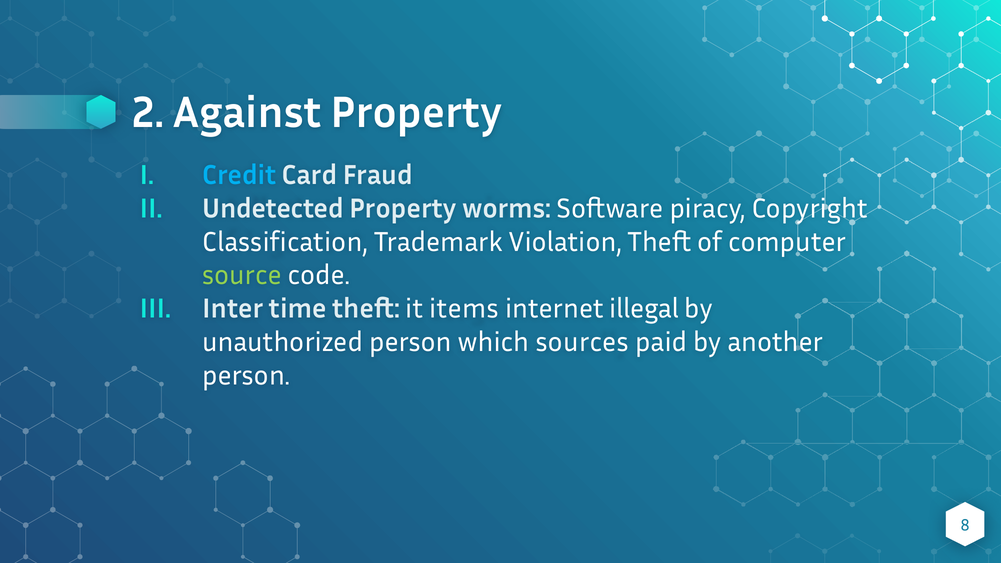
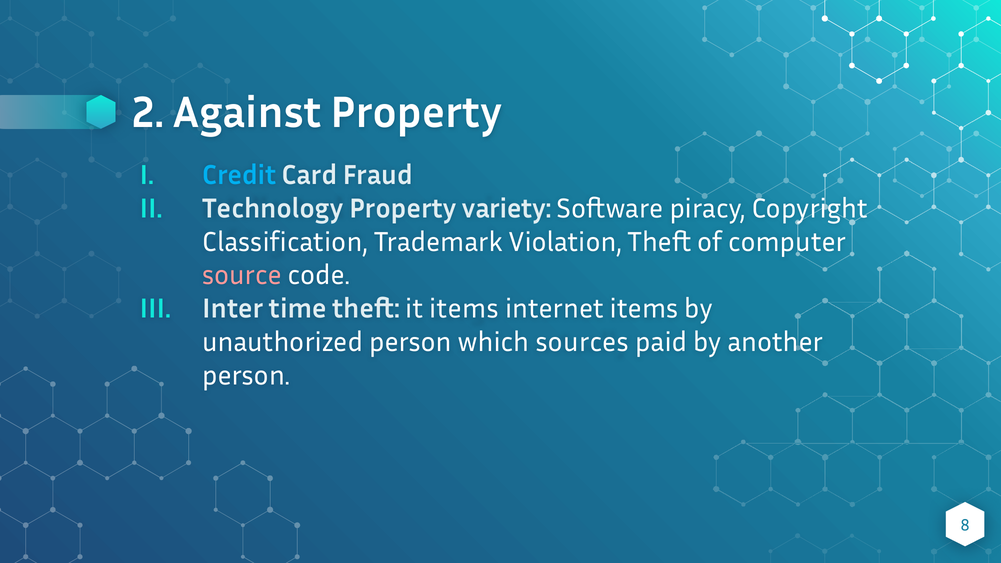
Undetected: Undetected -> Technology
worms: worms -> variety
source colour: light green -> pink
internet illegal: illegal -> items
